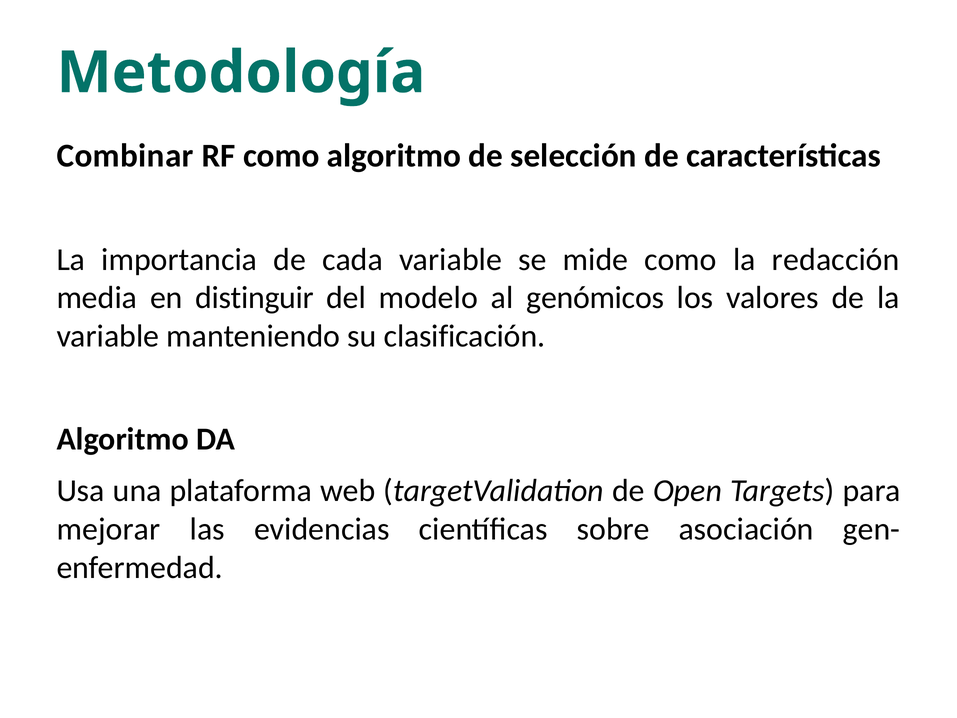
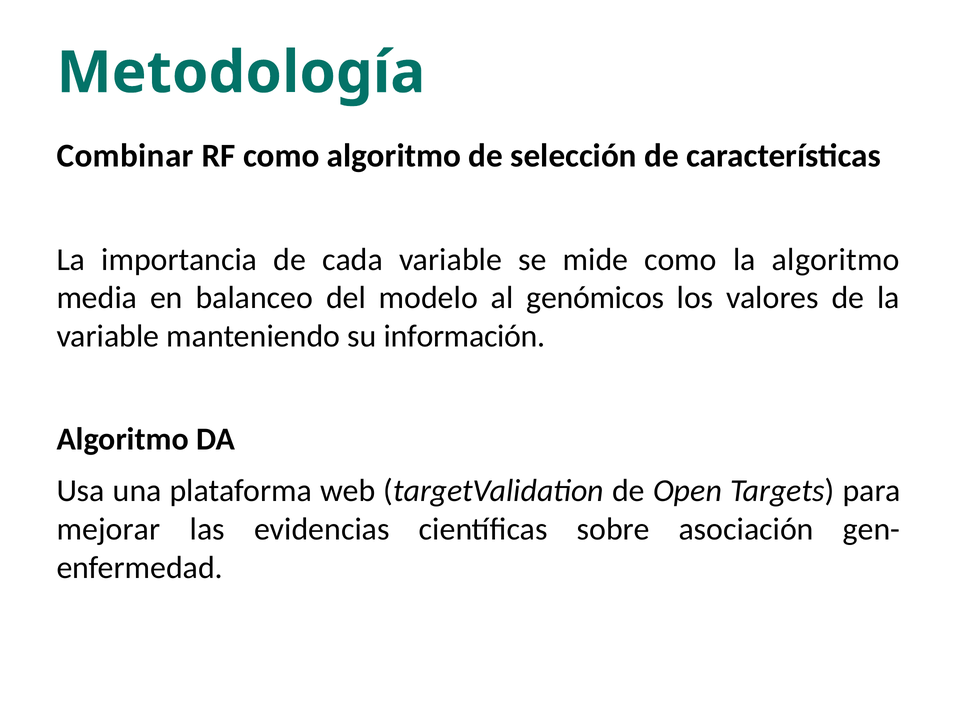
la redacción: redacción -> algoritmo
distinguir: distinguir -> balanceo
clasificación: clasificación -> información
